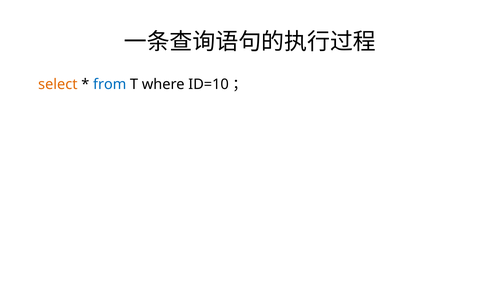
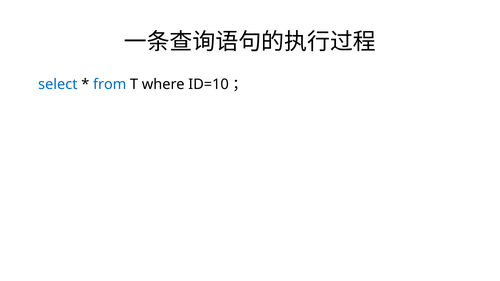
select colour: orange -> blue
